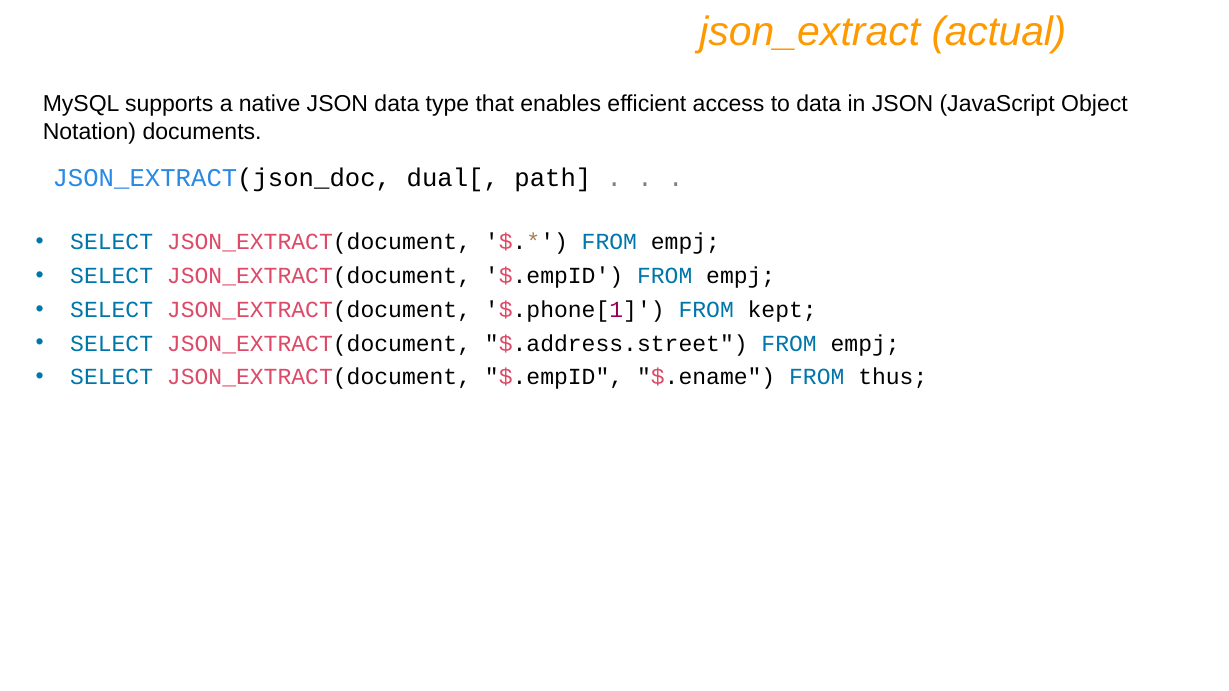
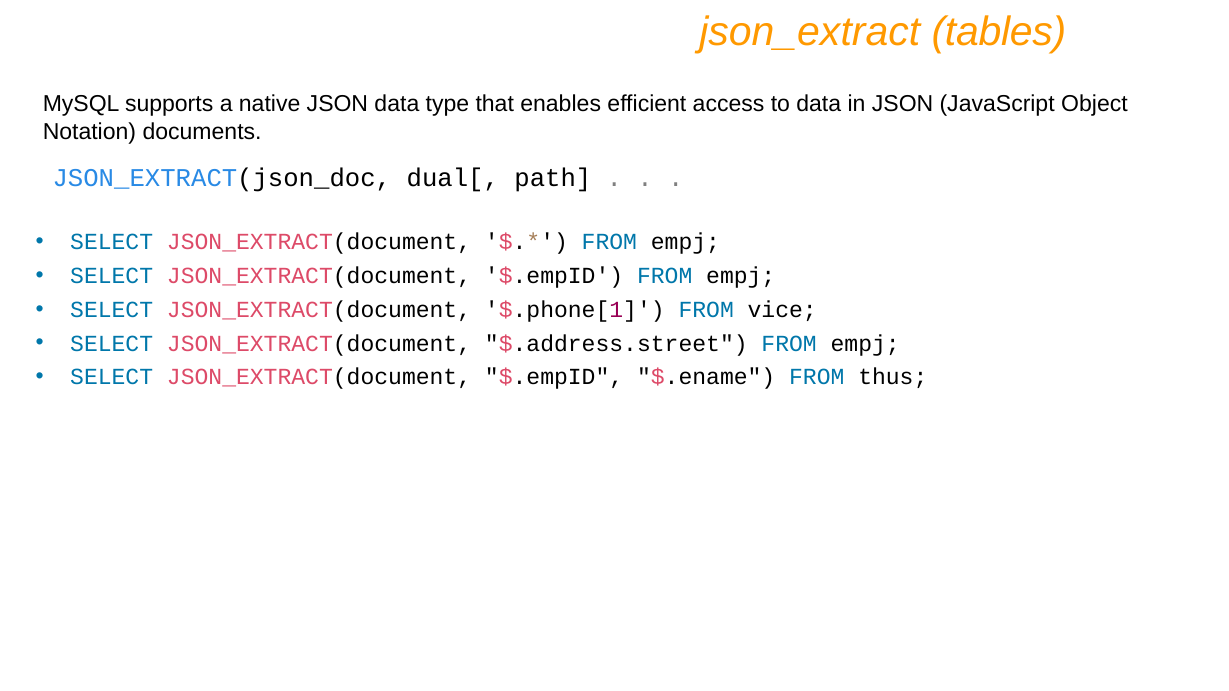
actual: actual -> tables
kept: kept -> vice
